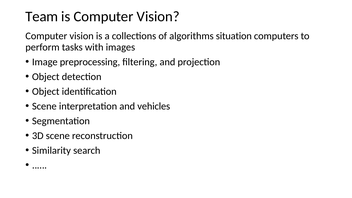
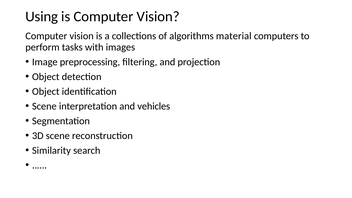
Team: Team -> Using
situation: situation -> material
